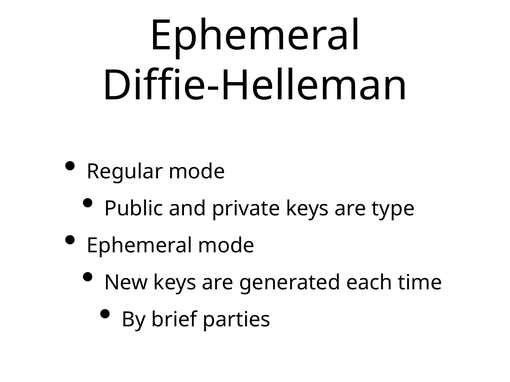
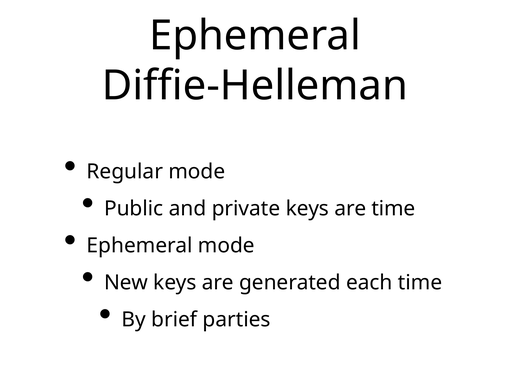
are type: type -> time
